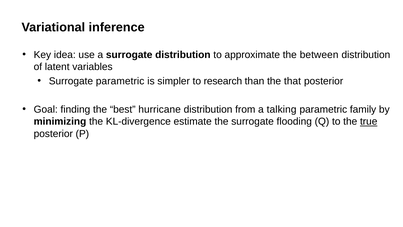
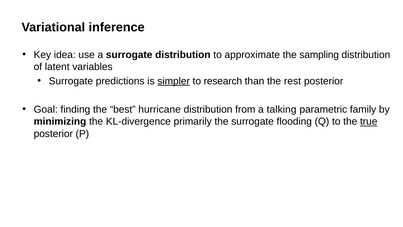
between: between -> sampling
Surrogate parametric: parametric -> predictions
simpler underline: none -> present
that: that -> rest
estimate: estimate -> primarily
